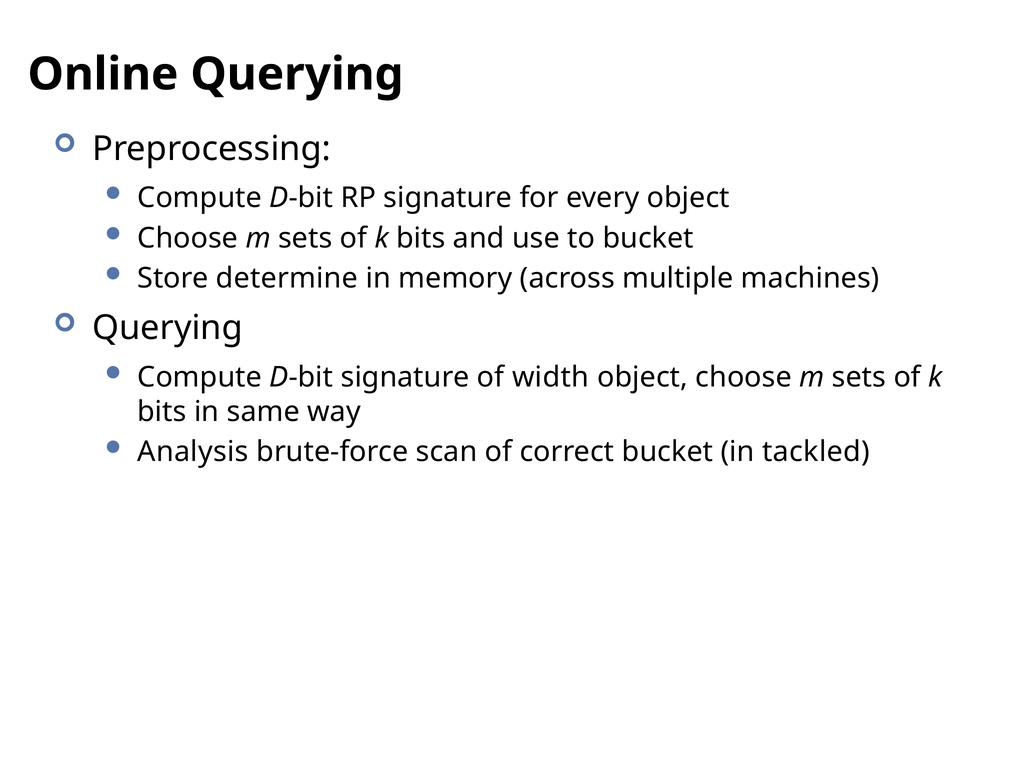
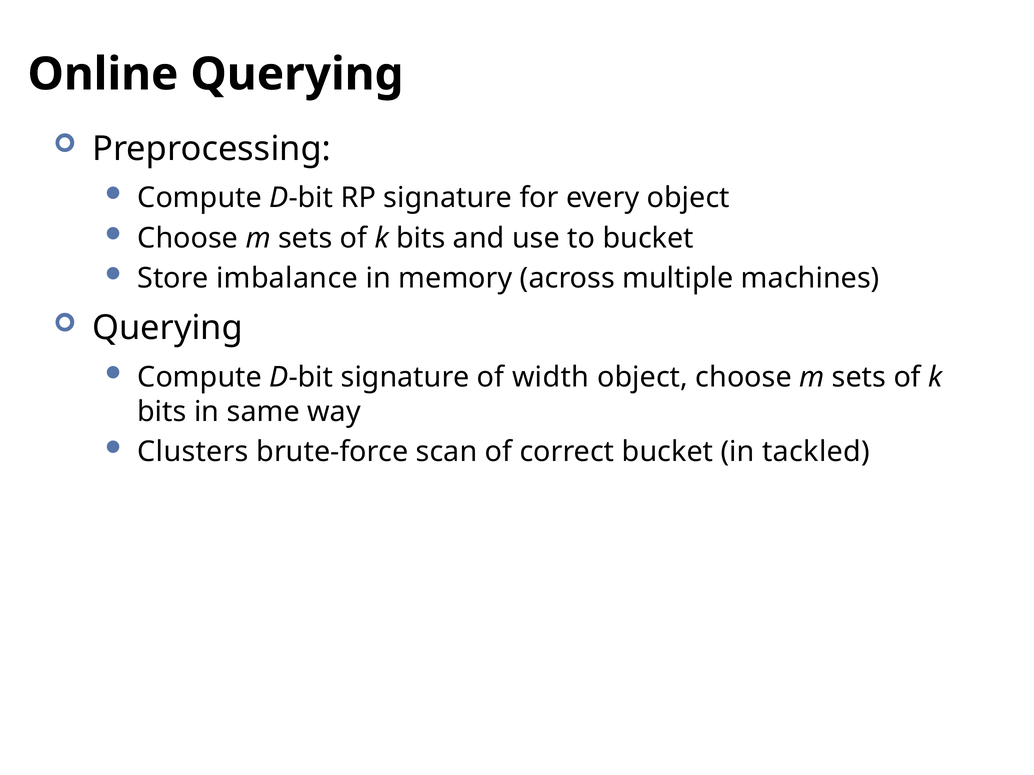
determine: determine -> imbalance
Analysis: Analysis -> Clusters
